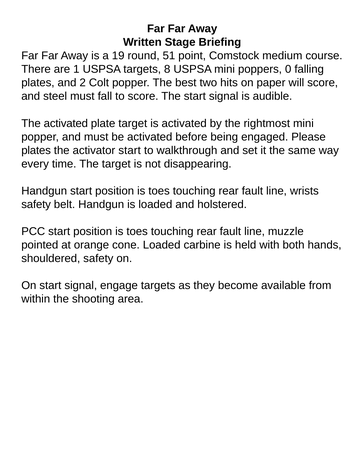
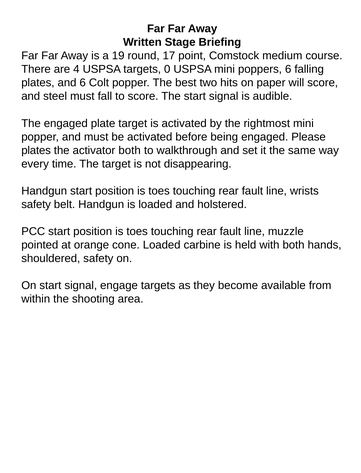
51: 51 -> 17
1: 1 -> 4
8: 8 -> 0
poppers 0: 0 -> 6
and 2: 2 -> 6
The activated: activated -> engaged
activator start: start -> both
